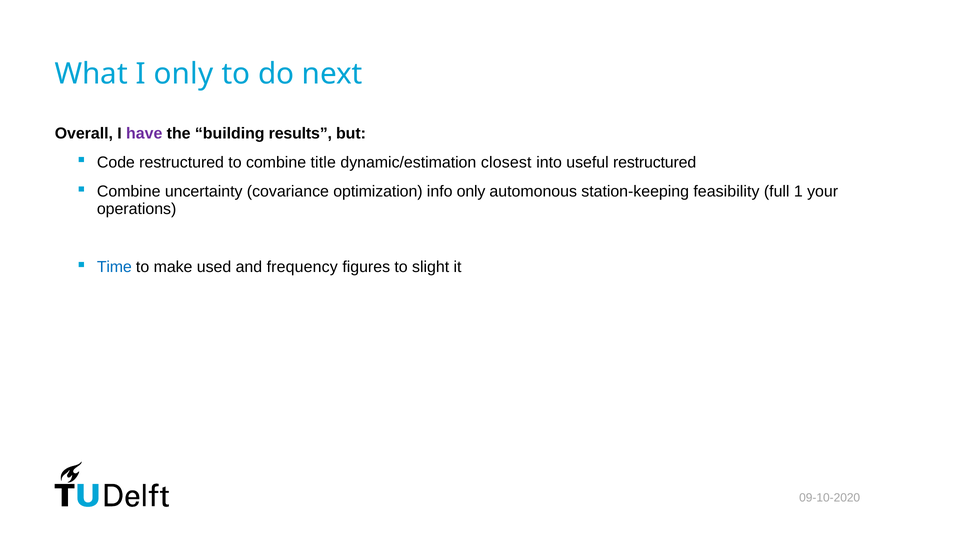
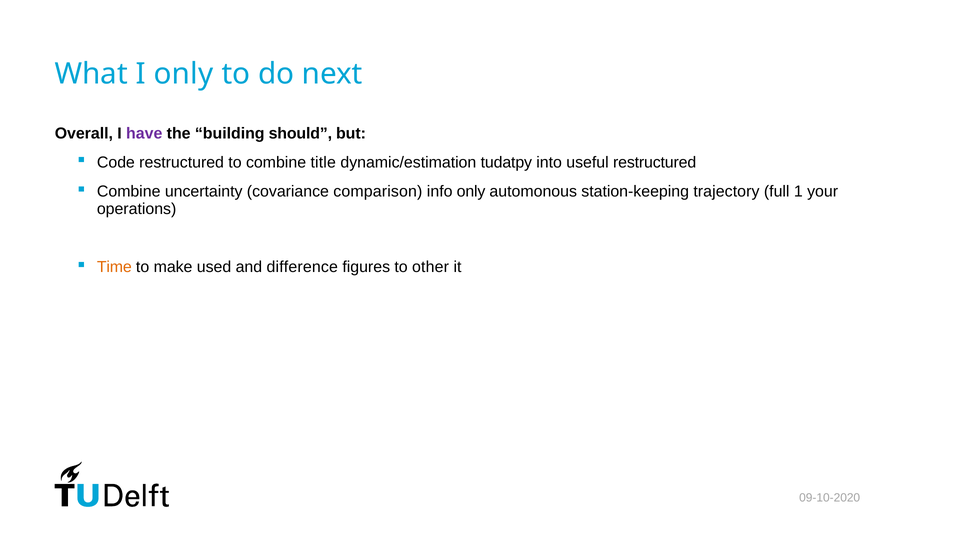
results: results -> should
closest: closest -> tudatpy
optimization: optimization -> comparison
feasibility: feasibility -> trajectory
Time colour: blue -> orange
frequency: frequency -> difference
slight: slight -> other
